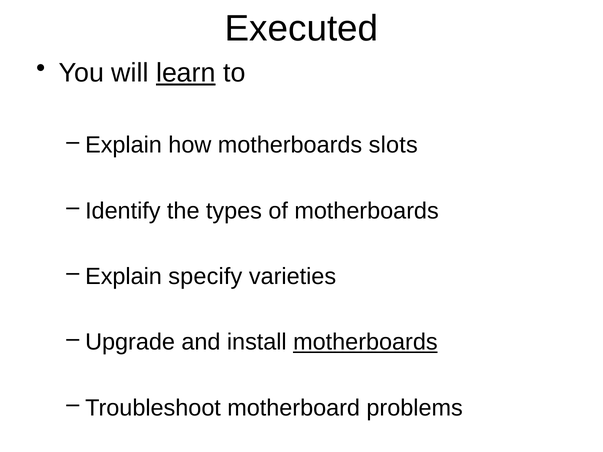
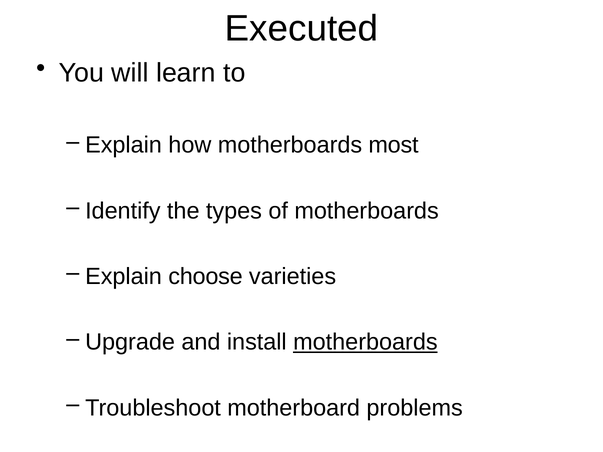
learn underline: present -> none
slots: slots -> most
specify: specify -> choose
